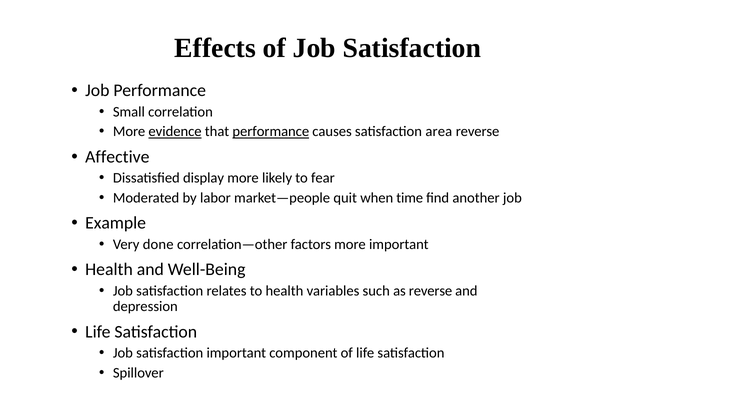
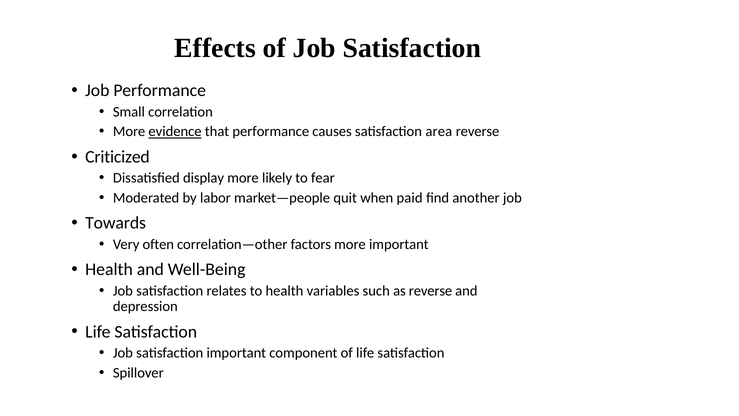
performance at (271, 132) underline: present -> none
Affective: Affective -> Criticized
time: time -> paid
Example: Example -> Towards
done: done -> often
